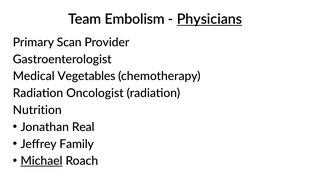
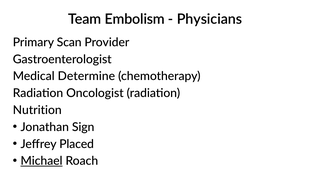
Physicians underline: present -> none
Vegetables: Vegetables -> Determine
Real: Real -> Sign
Family: Family -> Placed
